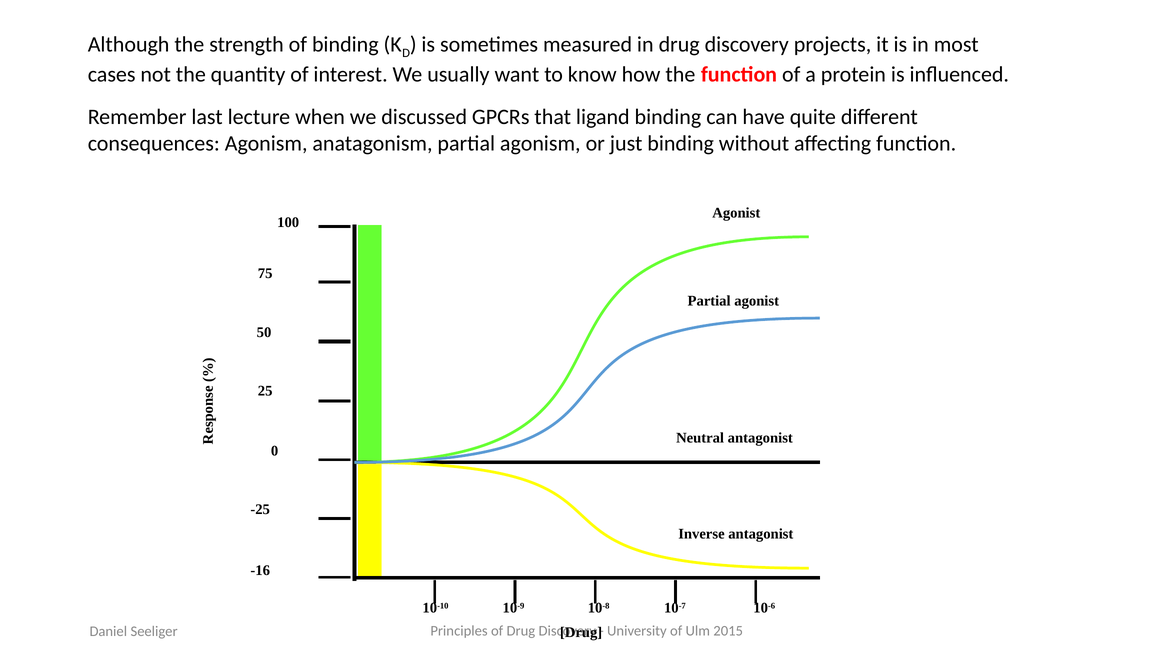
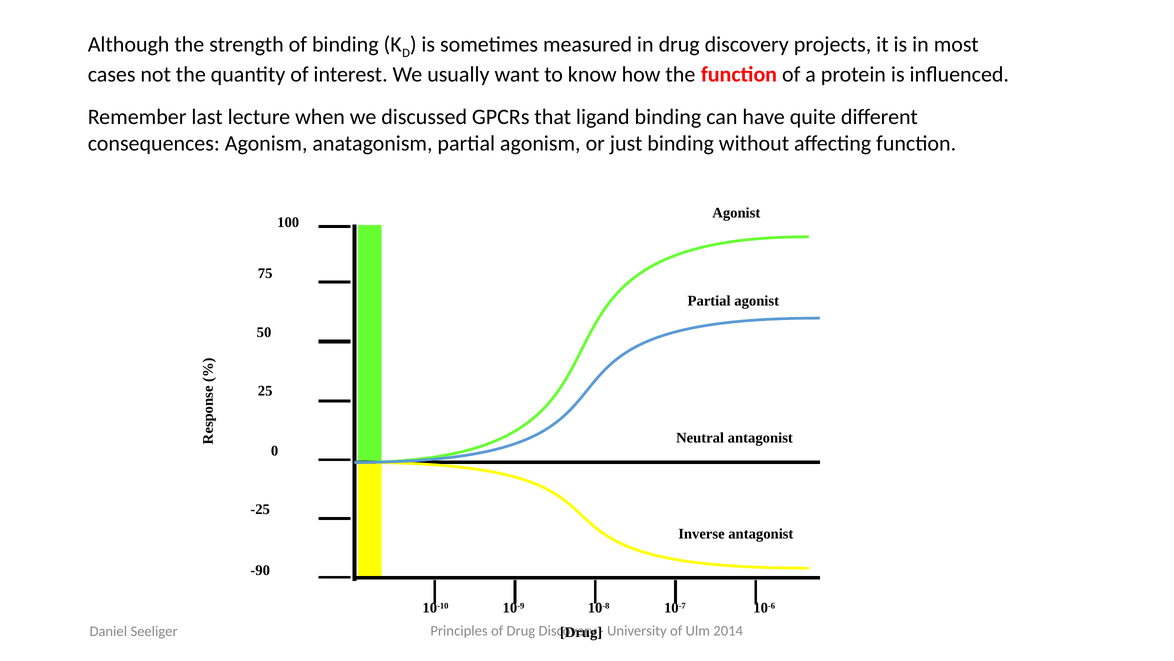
-16: -16 -> -90
2015: 2015 -> 2014
